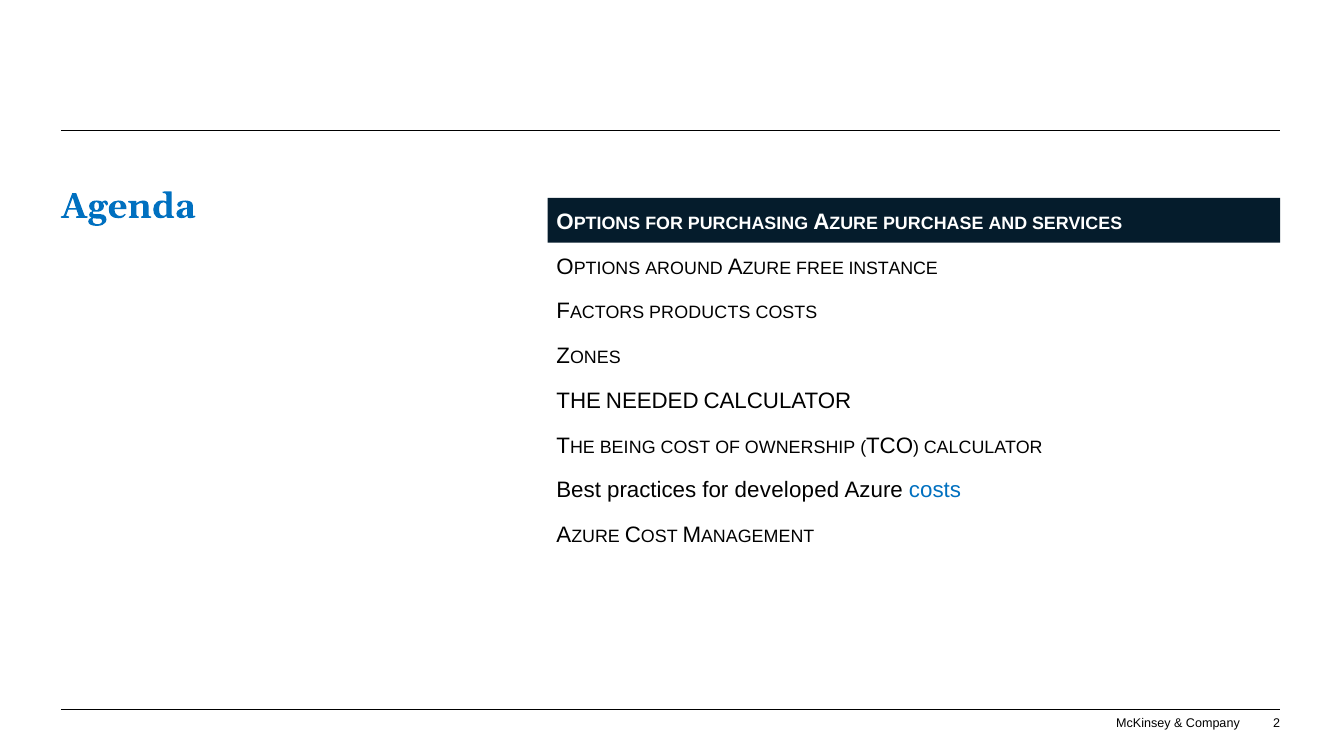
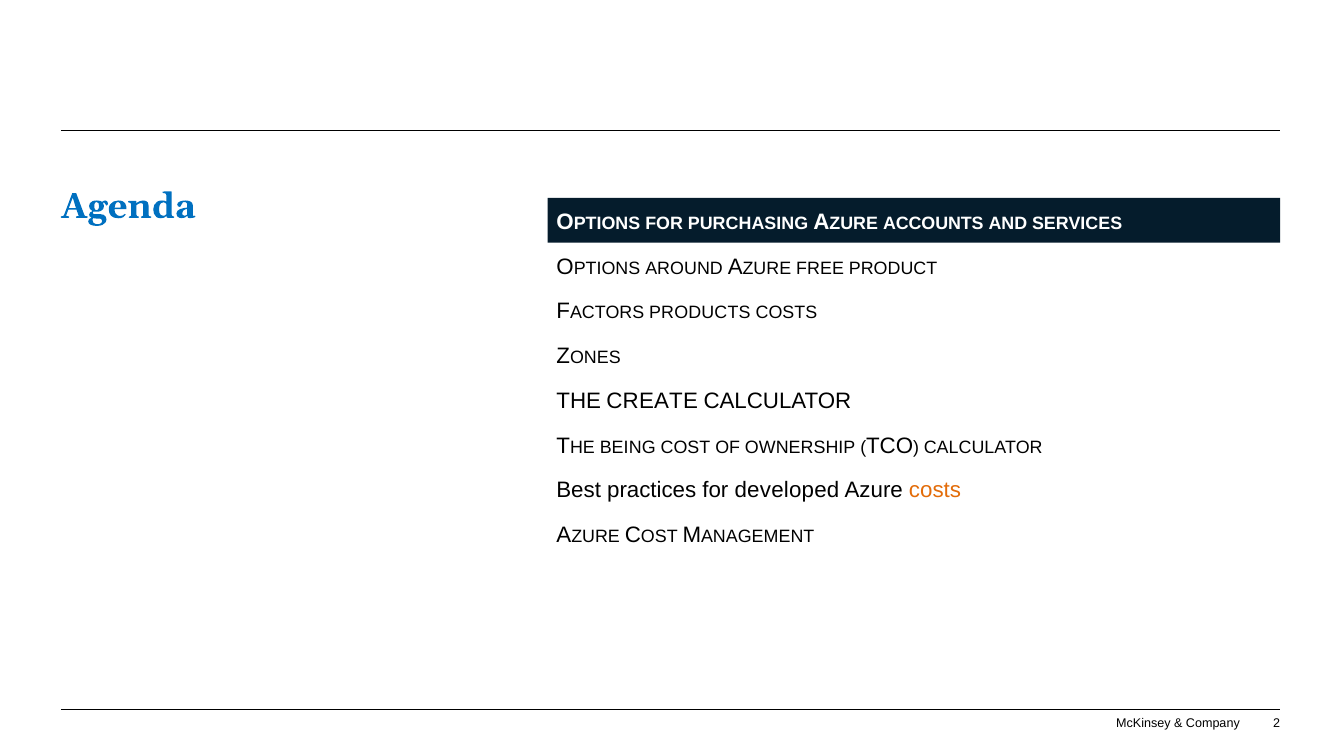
PURCHASE: PURCHASE -> ACCOUNTS
INSTANCE: INSTANCE -> PRODUCT
NEEDED: NEEDED -> CREATE
costs at (935, 491) colour: blue -> orange
